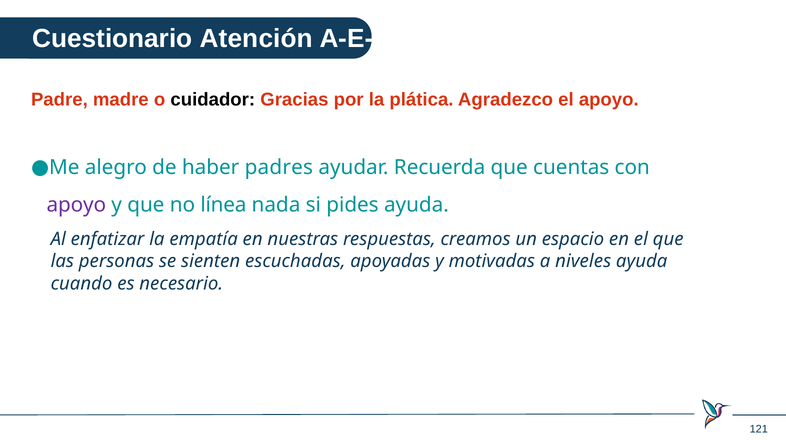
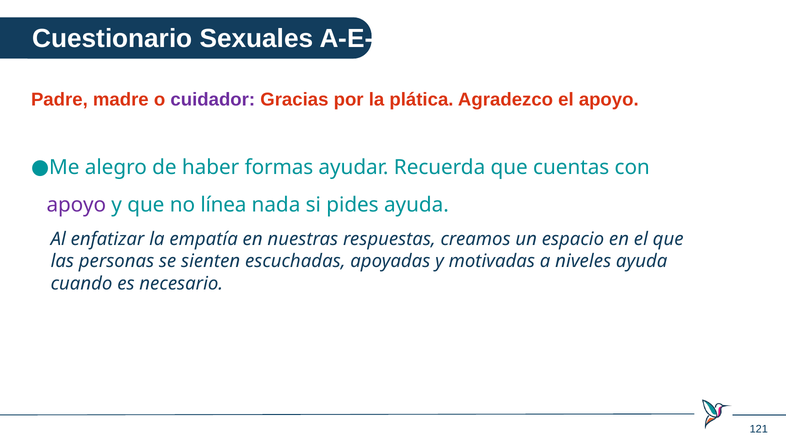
Atención: Atención -> Sexuales
cuidador colour: black -> purple
padres: padres -> formas
